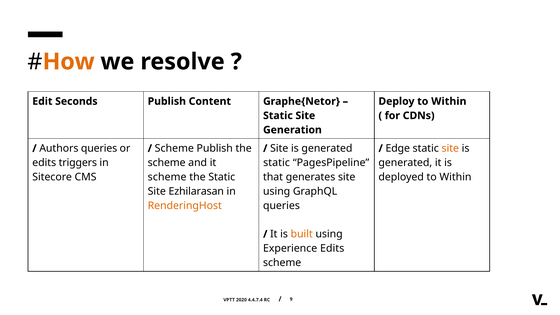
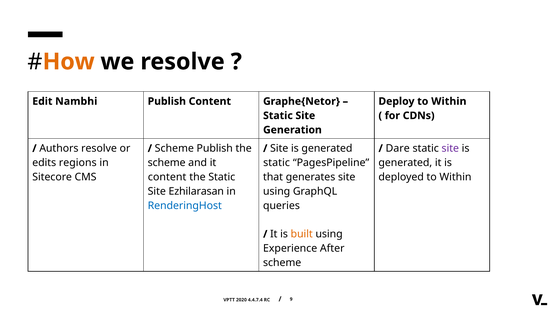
Seconds: Seconds -> Nambhi
Authors queries: queries -> resolve
Edge: Edge -> Dare
site at (450, 148) colour: orange -> purple
triggers: triggers -> regions
scheme at (167, 177): scheme -> content
RenderingHost colour: orange -> blue
Experience Edits: Edits -> After
